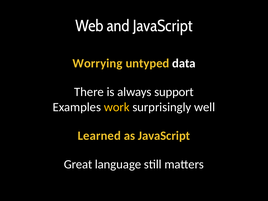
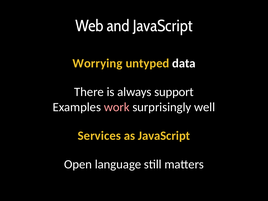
work colour: yellow -> pink
Learned: Learned -> Services
Great: Great -> Open
